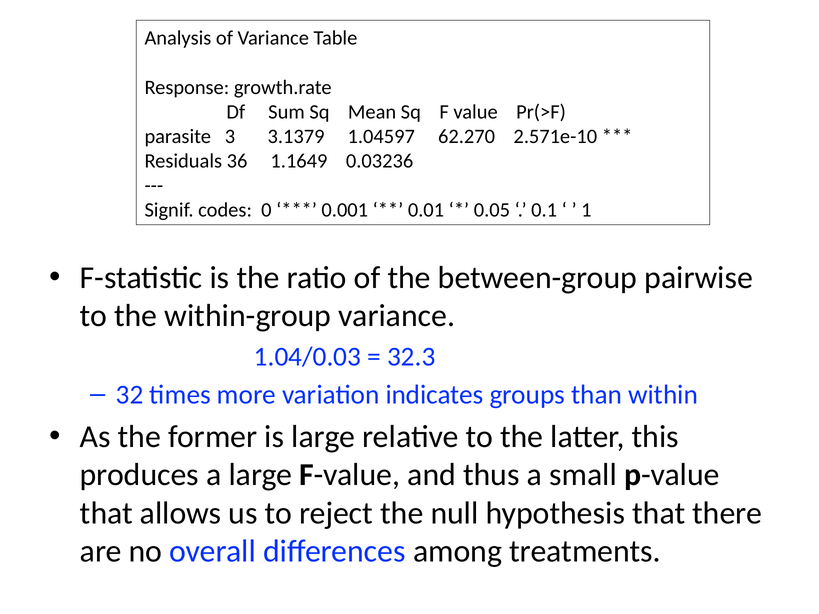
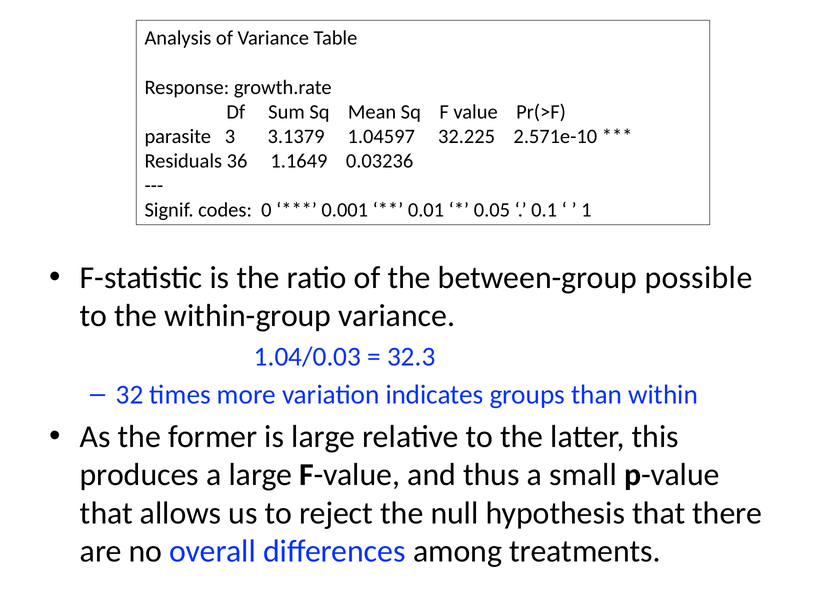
62.270: 62.270 -> 32.225
pairwise: pairwise -> possible
